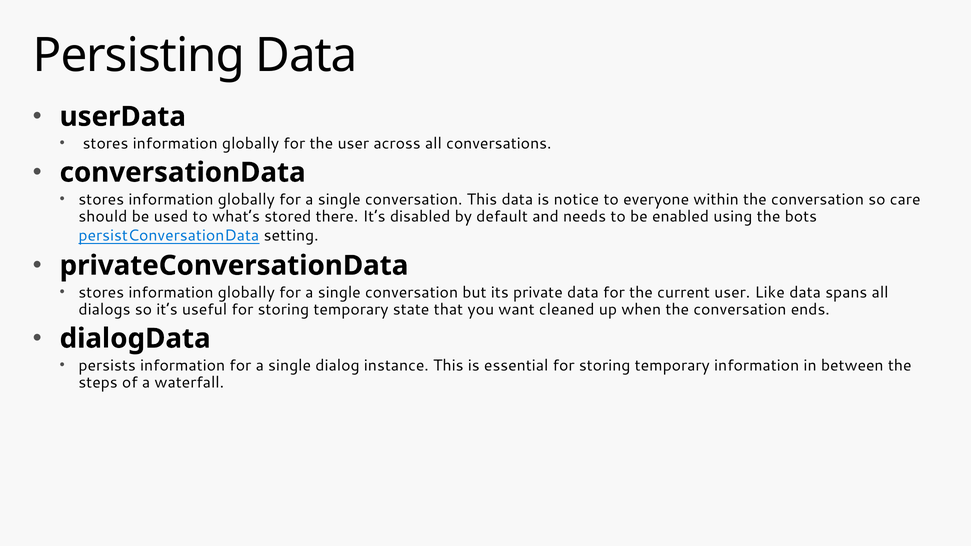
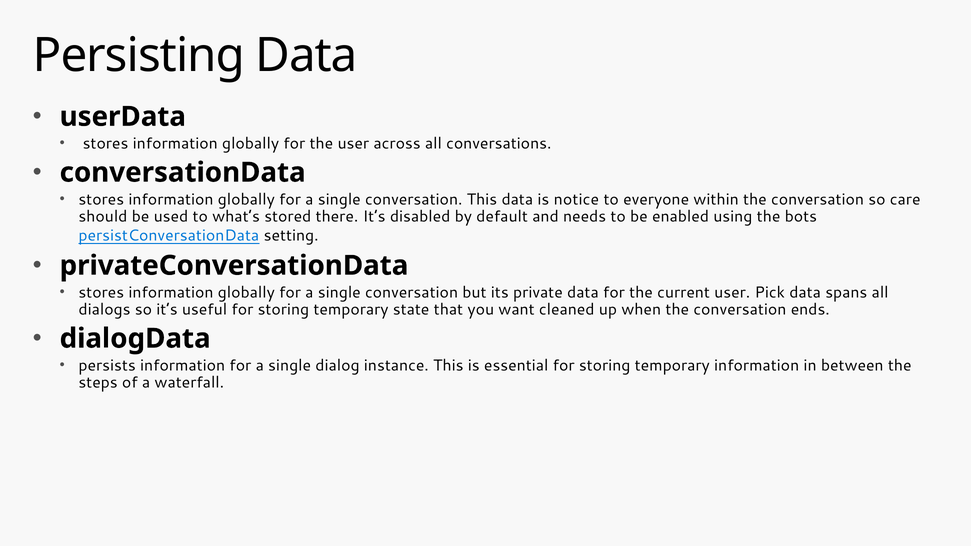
Like: Like -> Pick
